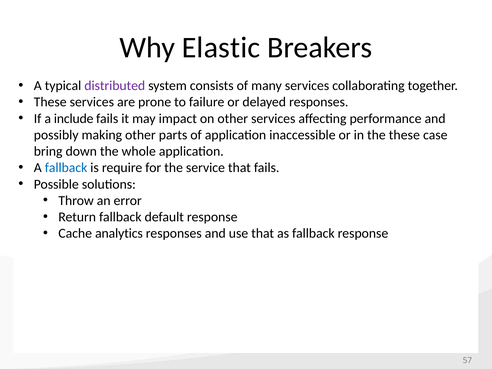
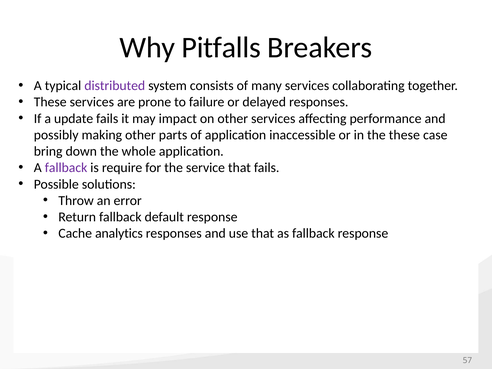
Elastic: Elastic -> Pitfalls
include: include -> update
fallback at (66, 168) colour: blue -> purple
